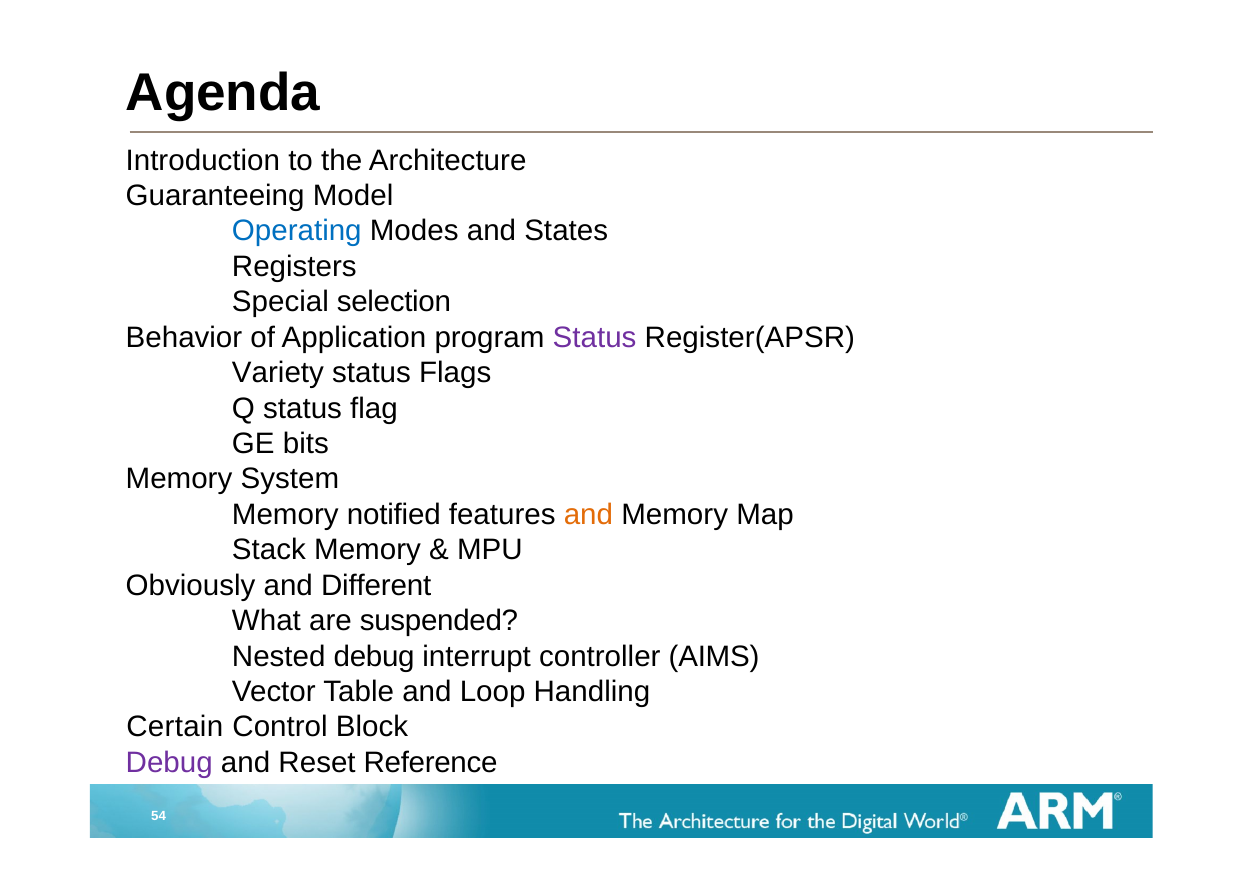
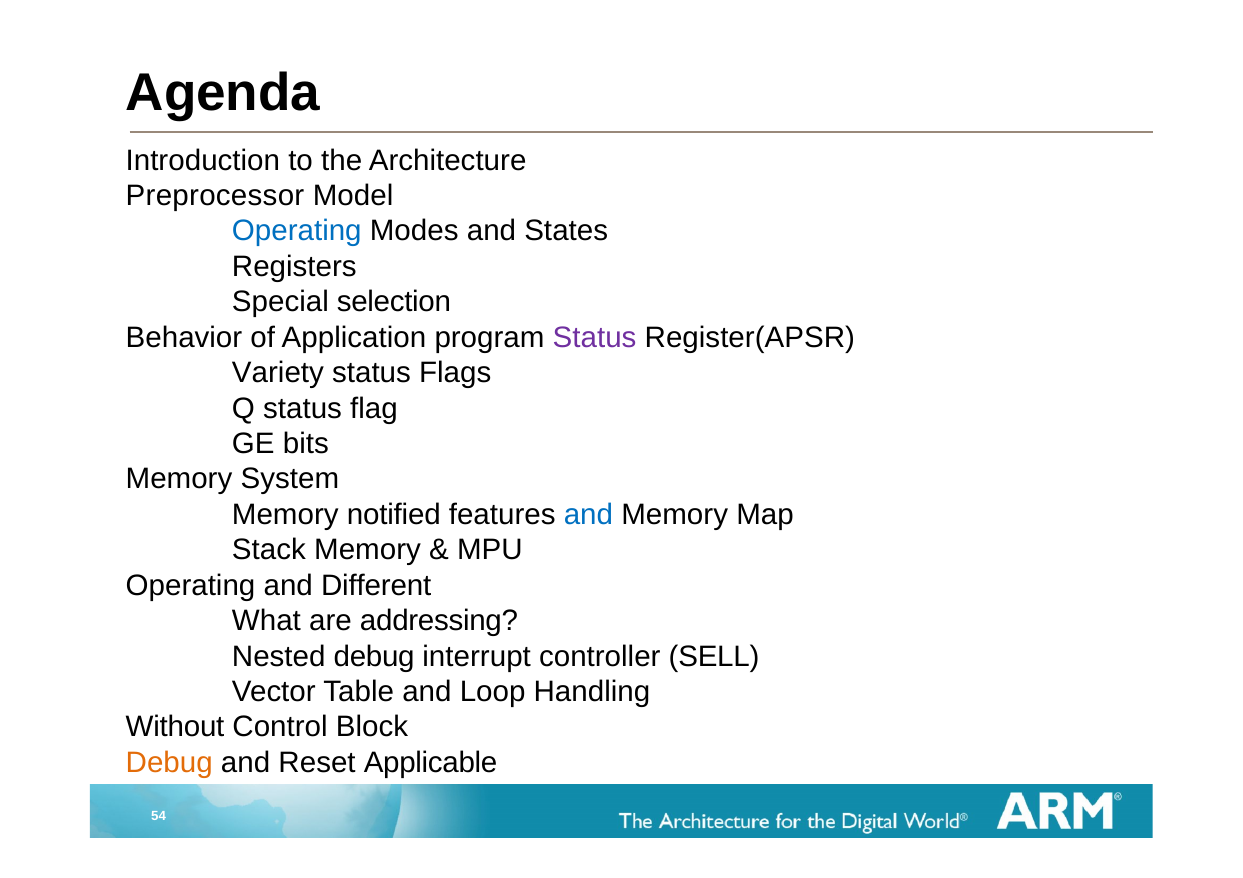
Guaranteeing: Guaranteeing -> Preprocessor
and at (588, 515) colour: orange -> blue
Obviously at (191, 586): Obviously -> Operating
suspended: suspended -> addressing
AIMS: AIMS -> SELL
Certain: Certain -> Without
Debug at (169, 763) colour: purple -> orange
Reference: Reference -> Applicable
